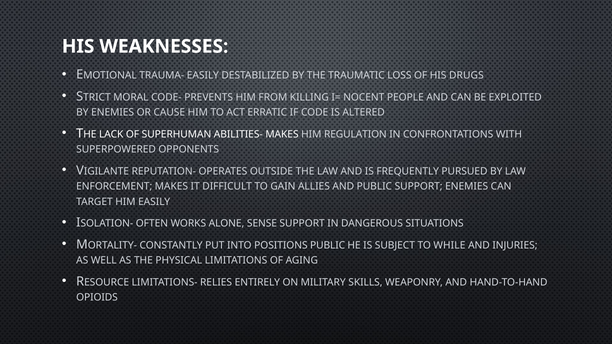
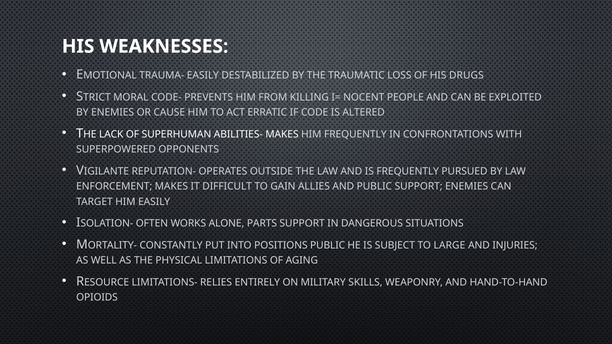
HIM REGULATION: REGULATION -> FREQUENTLY
SENSE: SENSE -> PARTS
WHILE: WHILE -> LARGE
